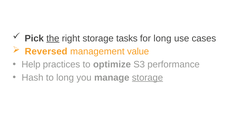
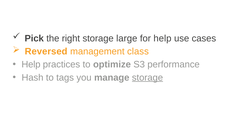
the underline: present -> none
tasks: tasks -> large
for long: long -> help
value: value -> class
to long: long -> tags
